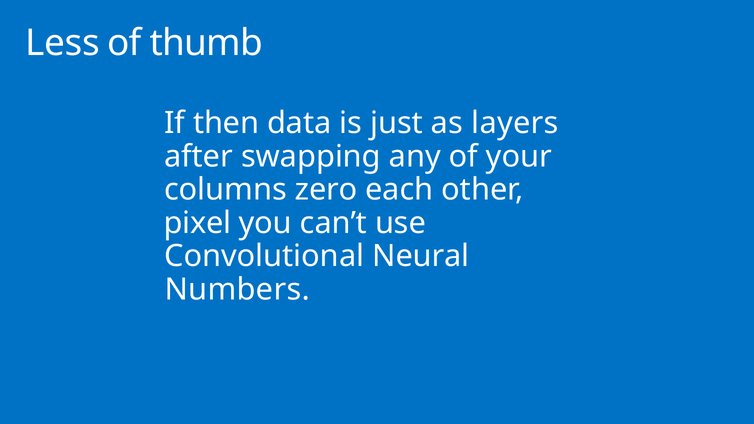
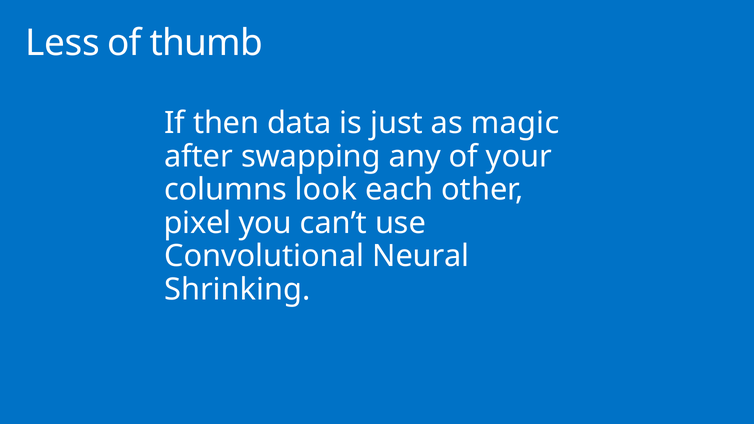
layers: layers -> magic
zero: zero -> look
Numbers: Numbers -> Shrinking
